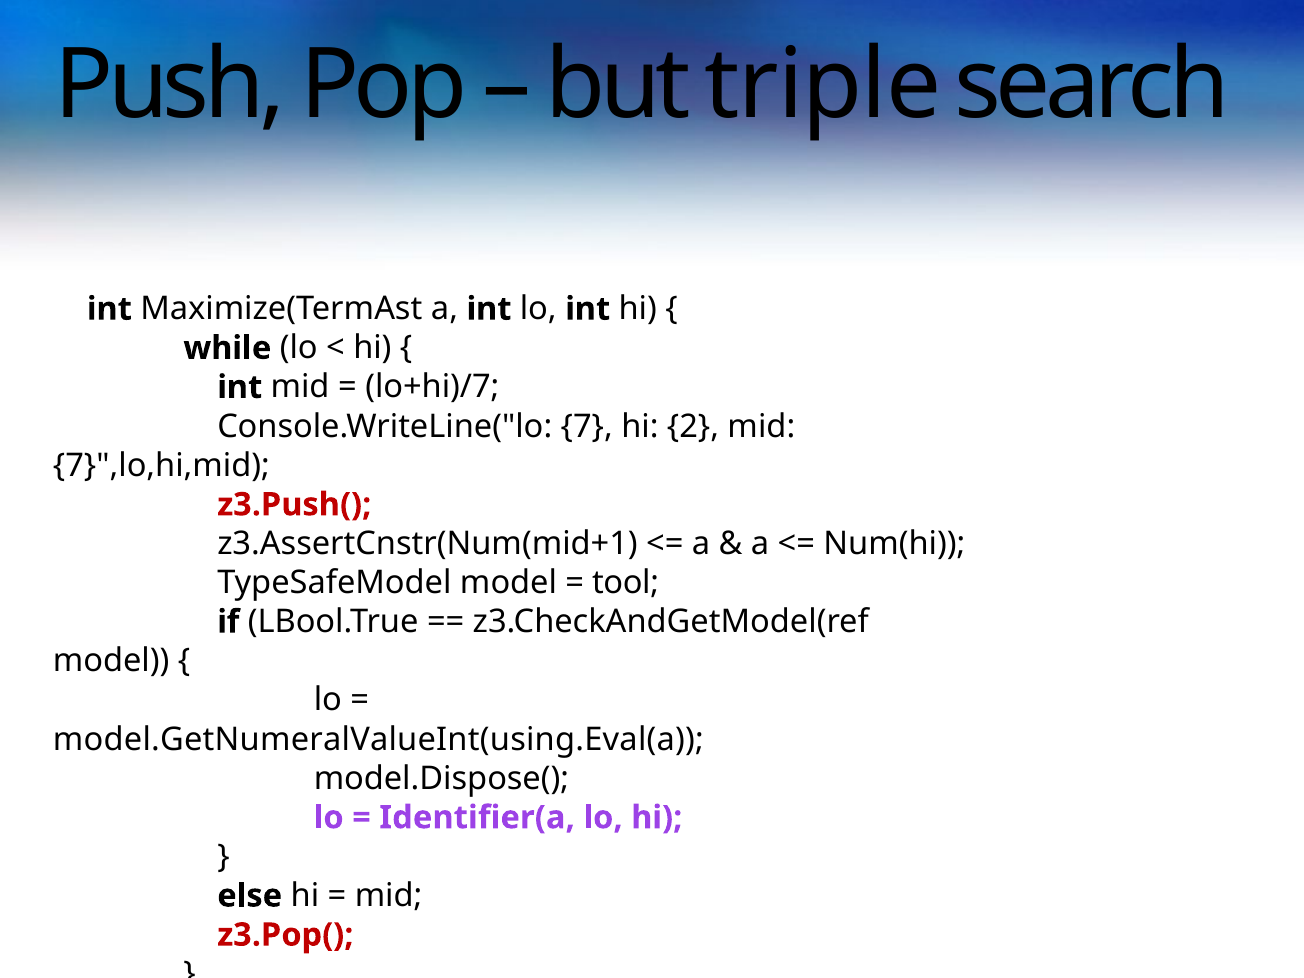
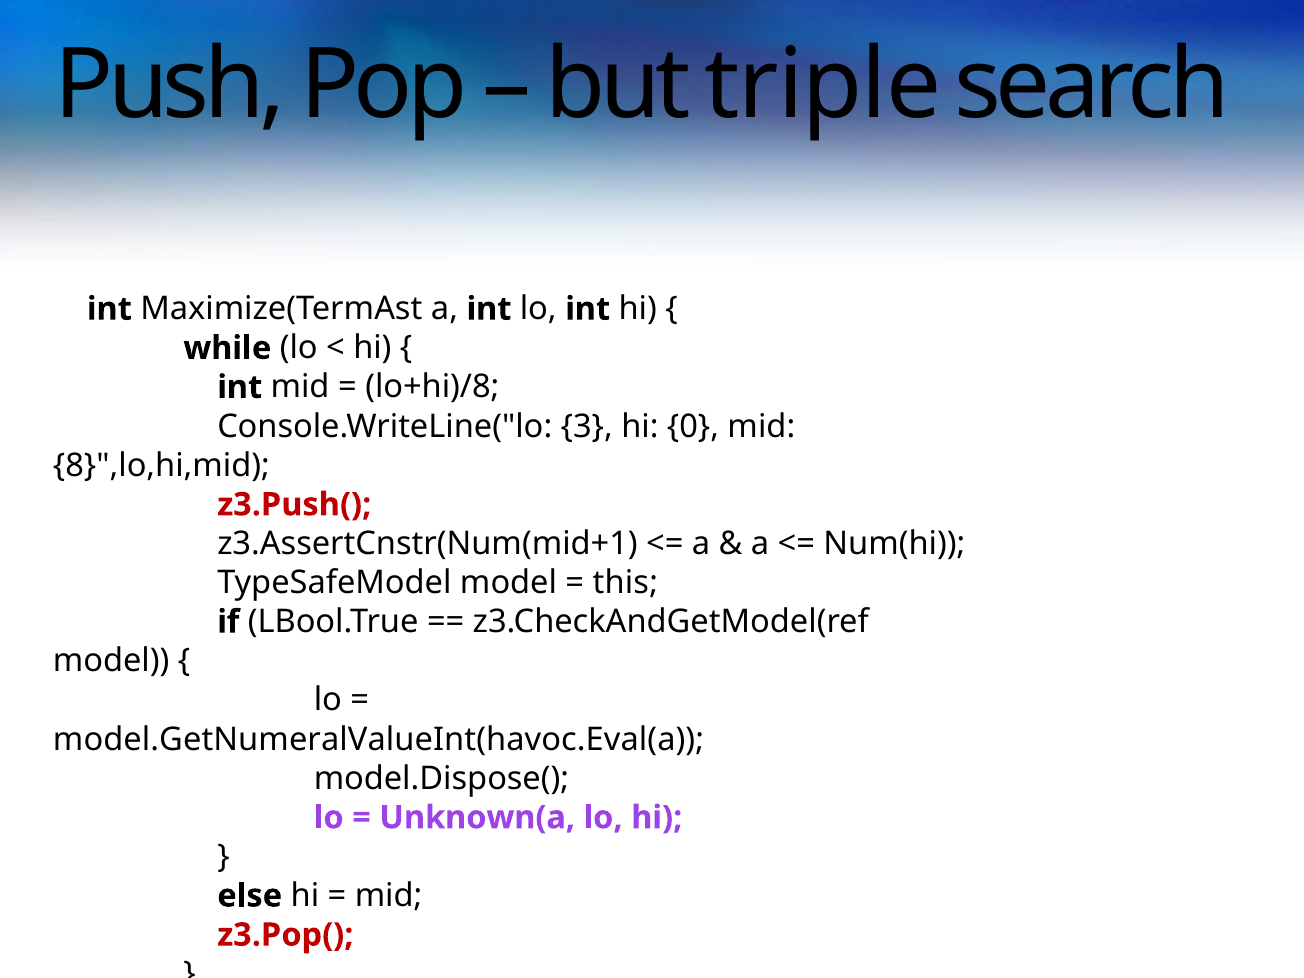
lo+hi)/7: lo+hi)/7 -> lo+hi)/8
7: 7 -> 3
2: 2 -> 0
7}",lo,hi,mid: 7}",lo,hi,mid -> 8}",lo,hi,mid
tool: tool -> this
model.GetNumeralValueInt(using.Eval(a: model.GetNumeralValueInt(using.Eval(a -> model.GetNumeralValueInt(havoc.Eval(a
Identifier(a: Identifier(a -> Unknown(a
